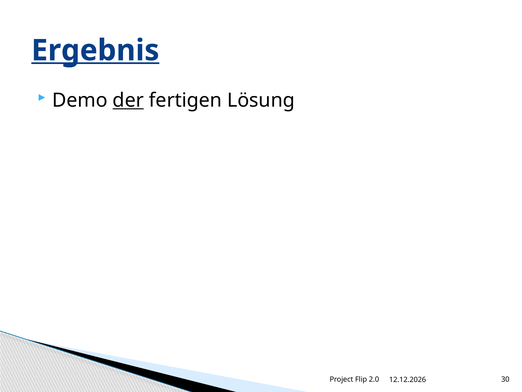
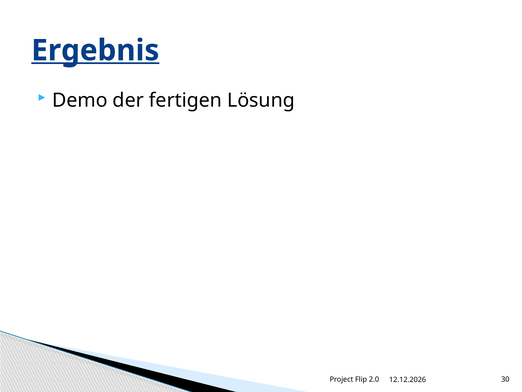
der underline: present -> none
